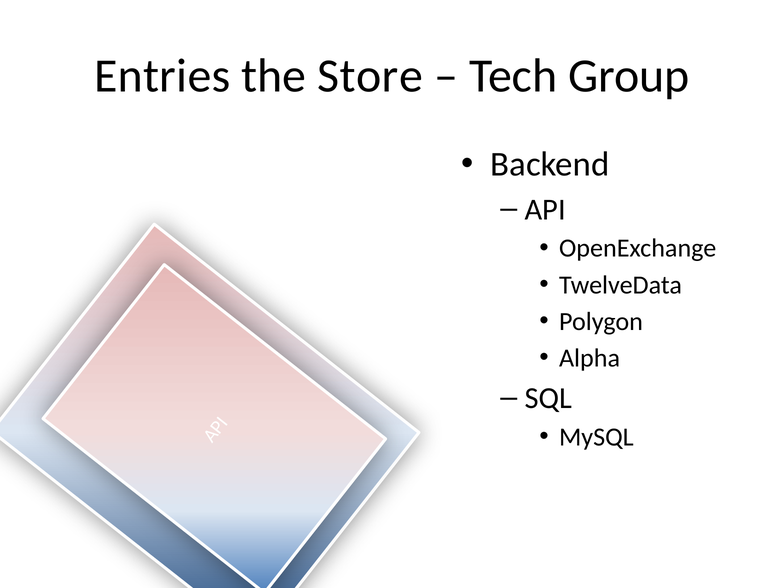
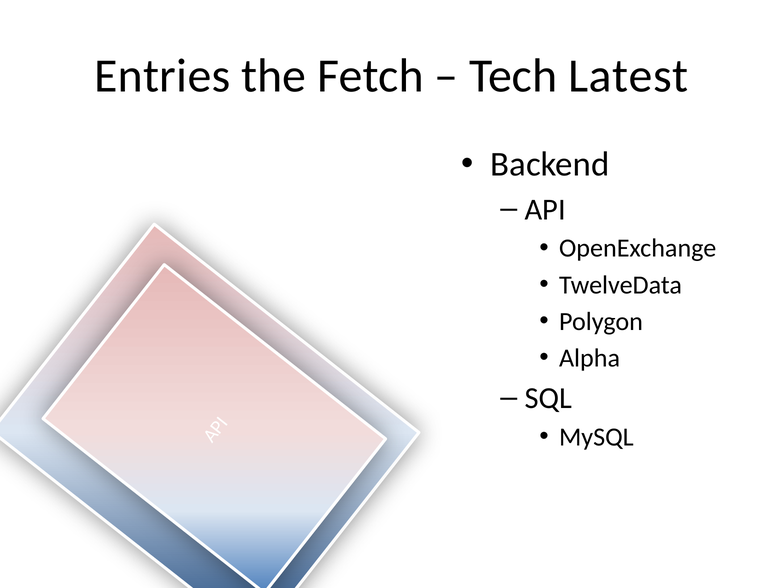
Store: Store -> Fetch
Group: Group -> Latest
